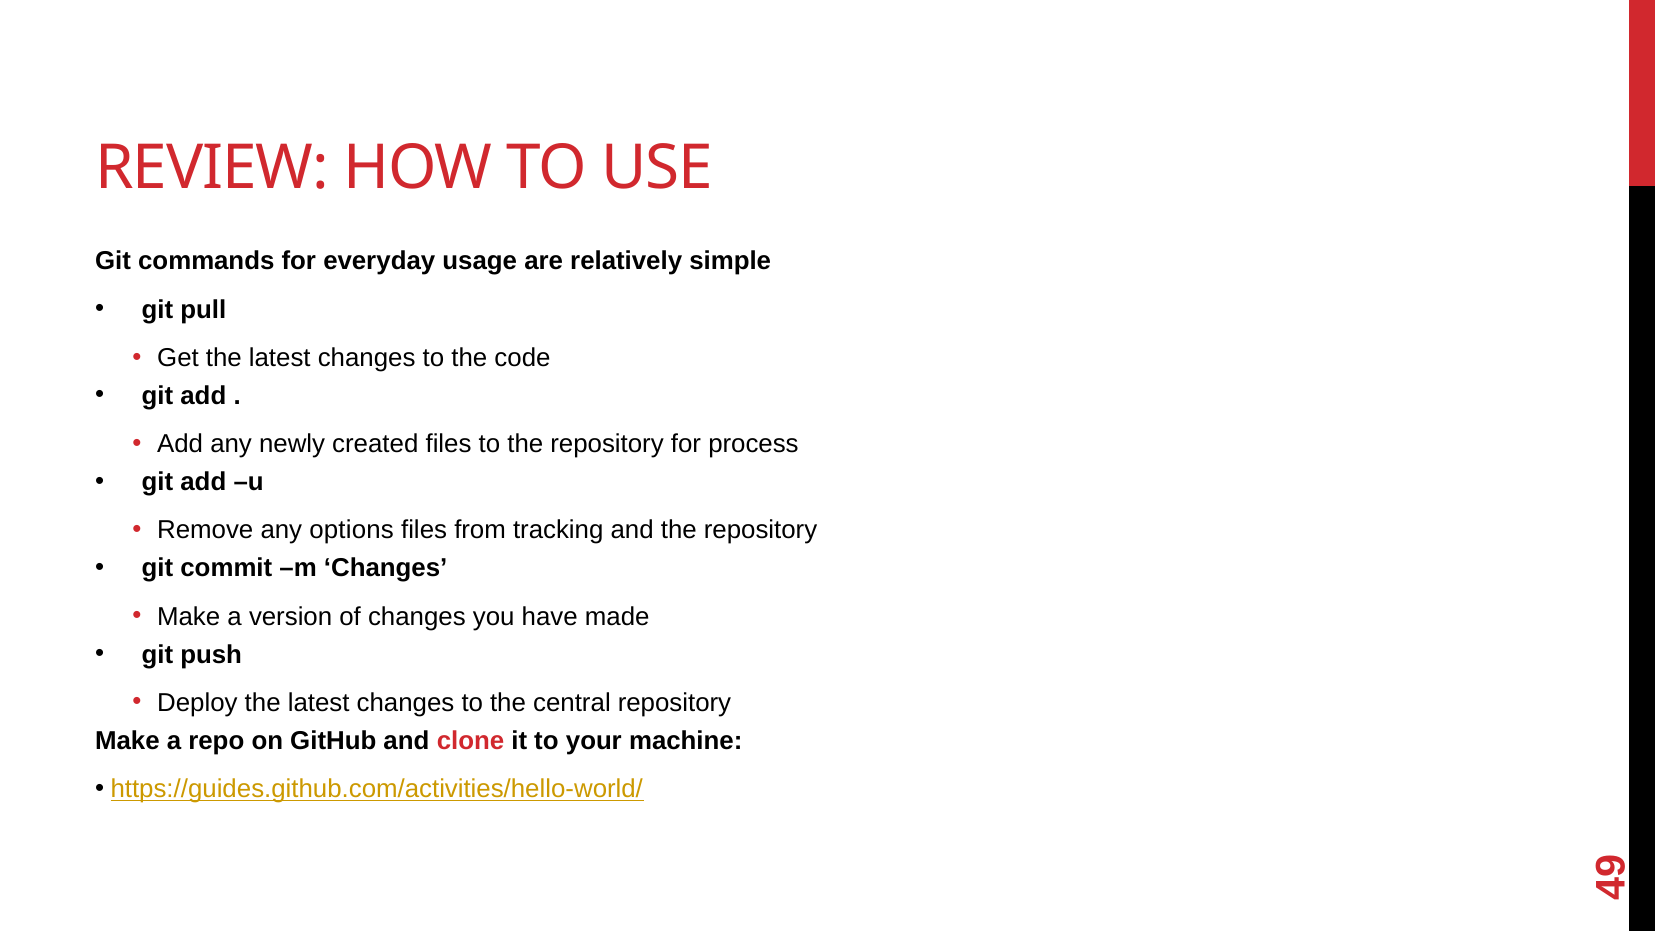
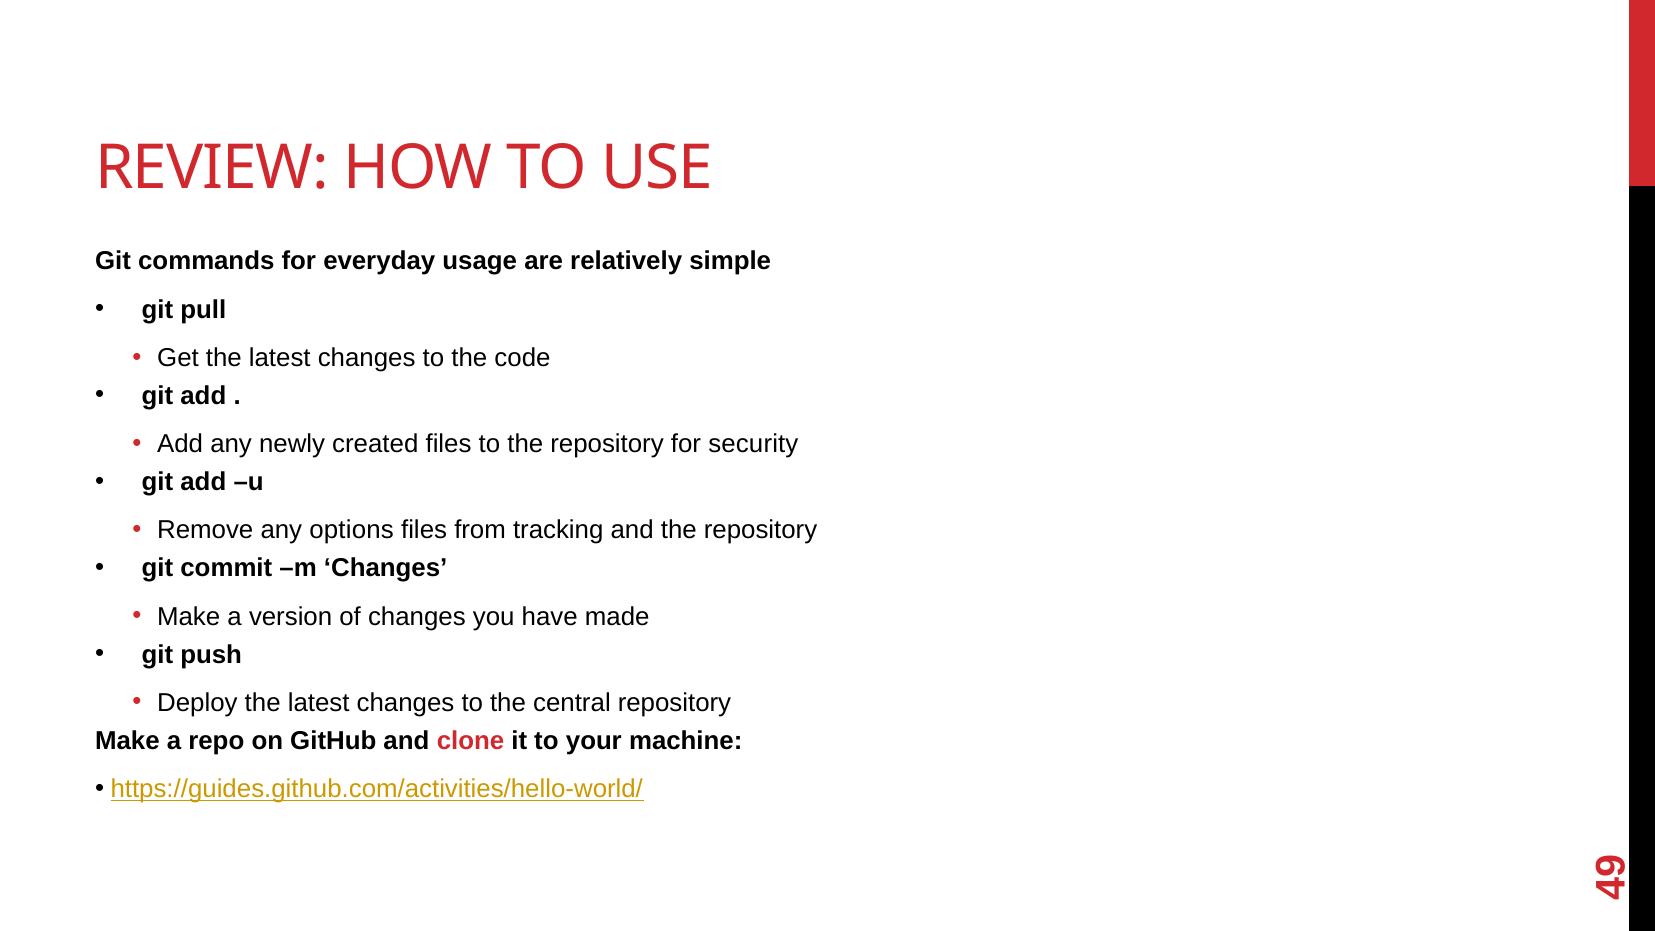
process: process -> security
